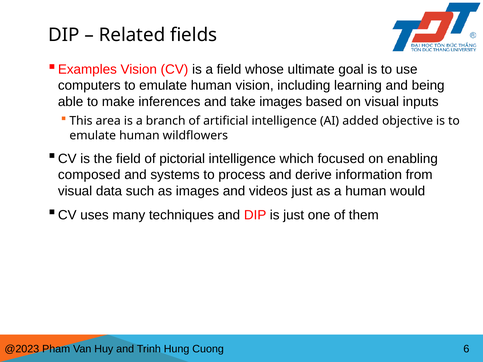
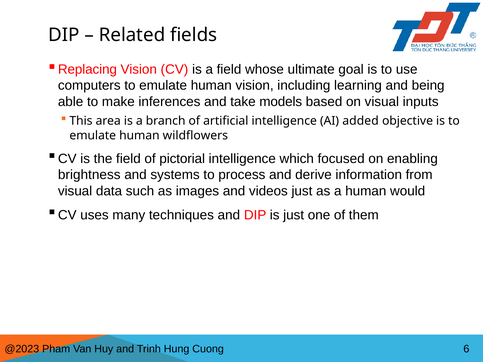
Examples: Examples -> Replacing
take images: images -> models
composed: composed -> brightness
